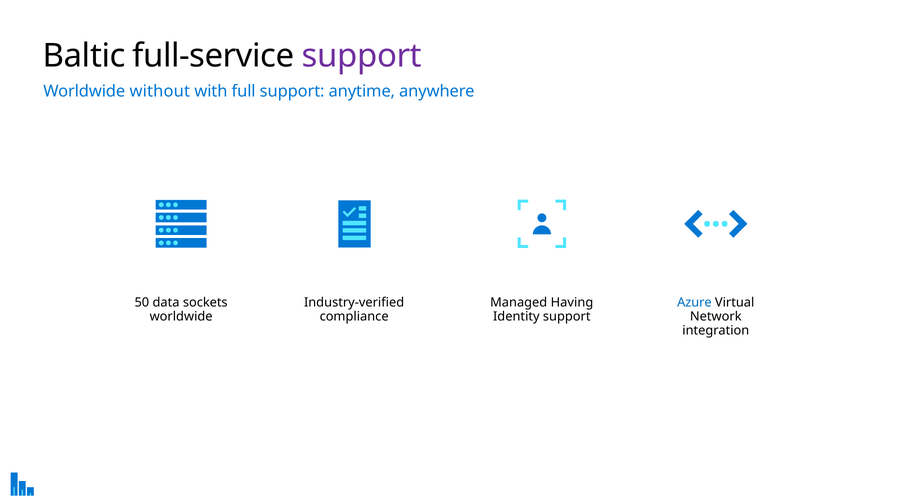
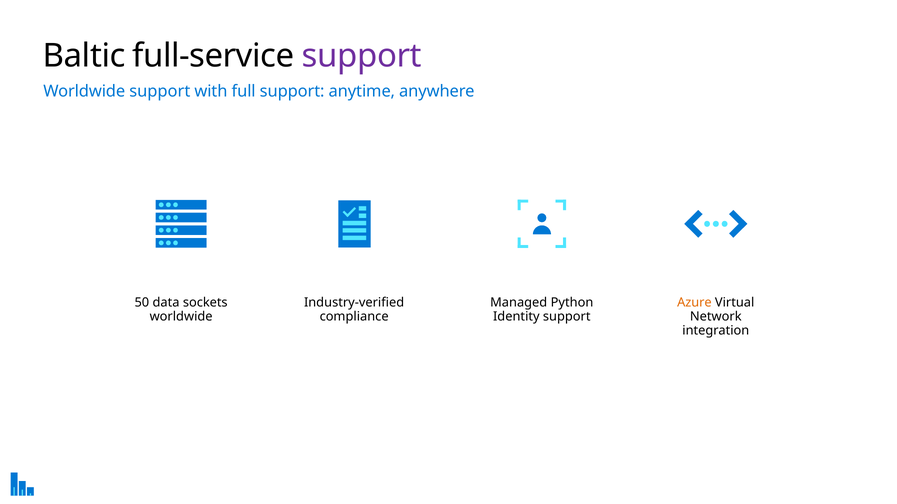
Worldwide without: without -> support
Having: Having -> Python
Azure colour: blue -> orange
